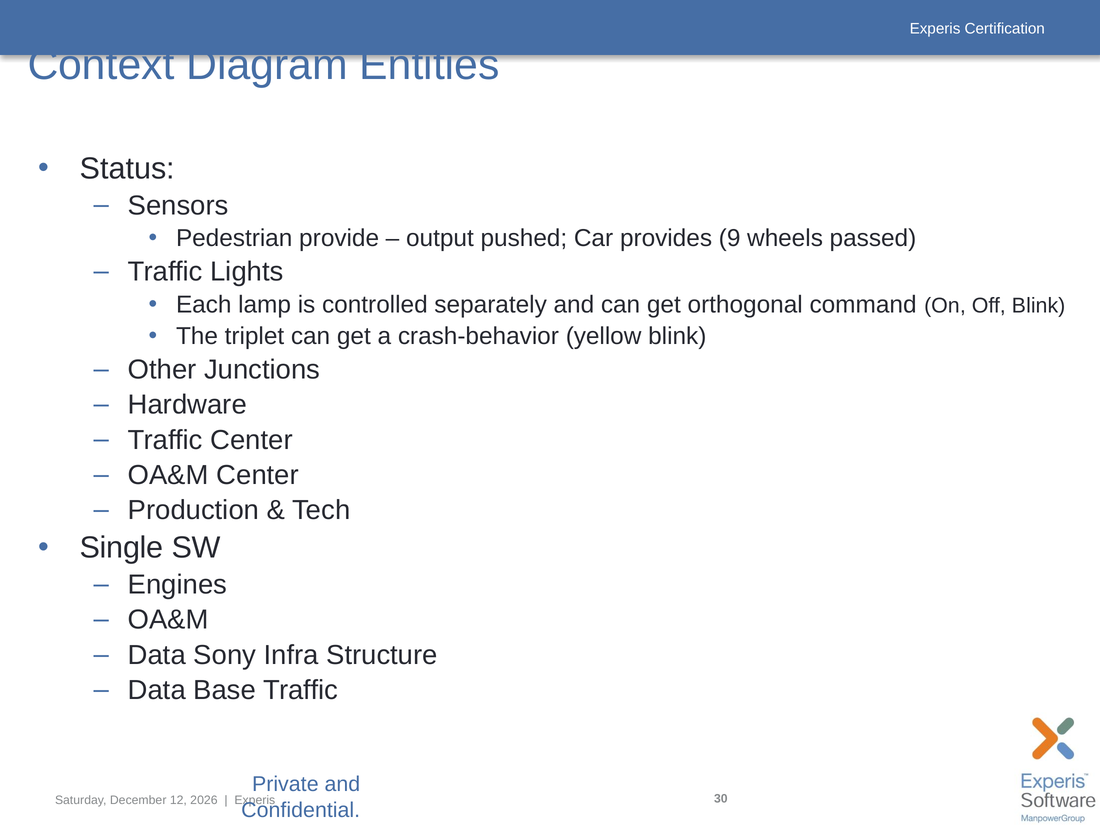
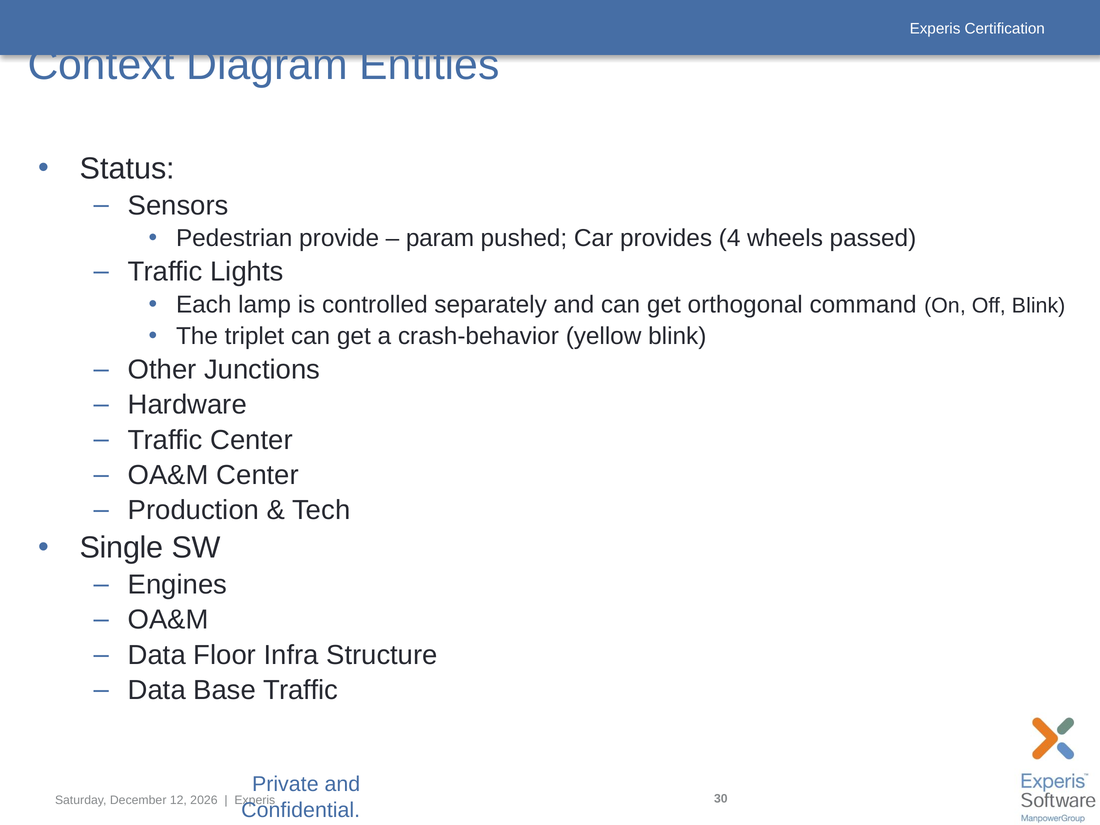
output: output -> param
9: 9 -> 4
Sony: Sony -> Floor
